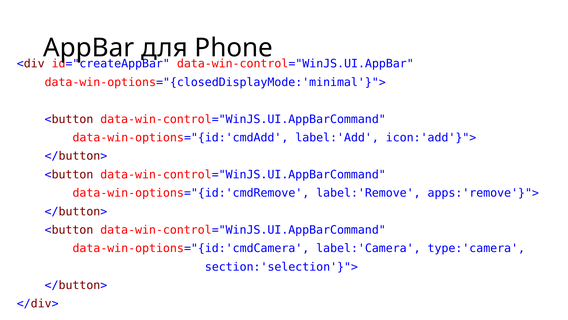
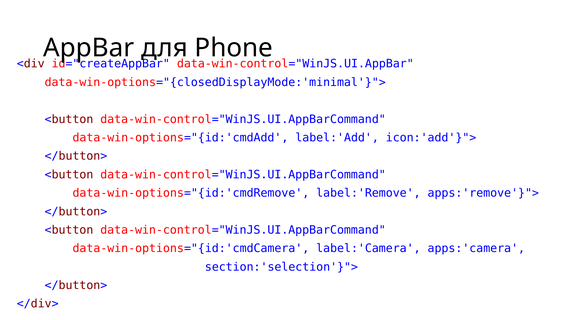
type:'camera: type:'camera -> apps:'camera
